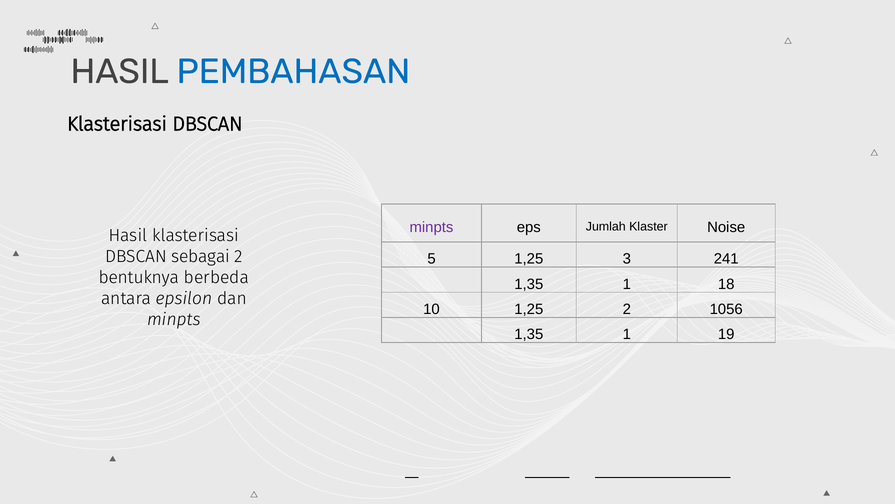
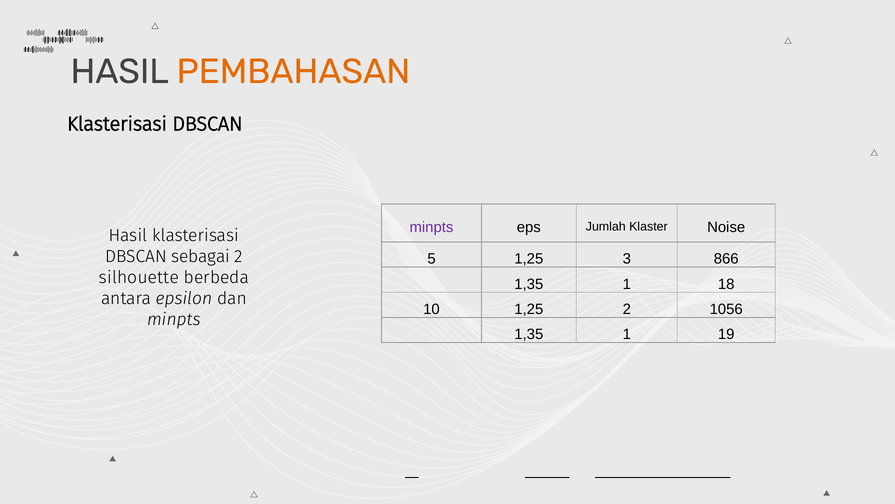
PEMBAHASAN colour: blue -> orange
241: 241 -> 866
bentuknya: bentuknya -> silhouette
